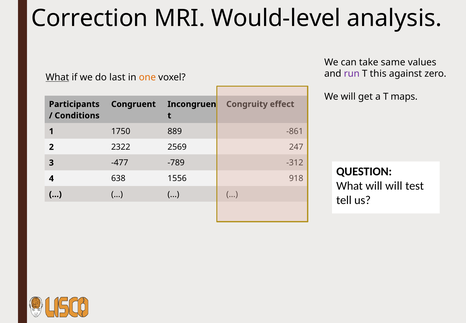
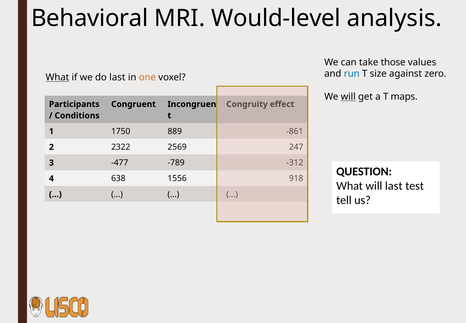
Correction: Correction -> Behavioral
same: same -> those
run colour: purple -> blue
this: this -> size
will at (348, 97) underline: none -> present
will will: will -> last
